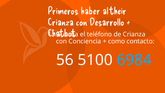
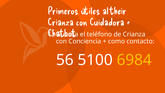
haber: haber -> útiles
Desarrollo: Desarrollo -> Cuidadora
6984 colour: light blue -> yellow
